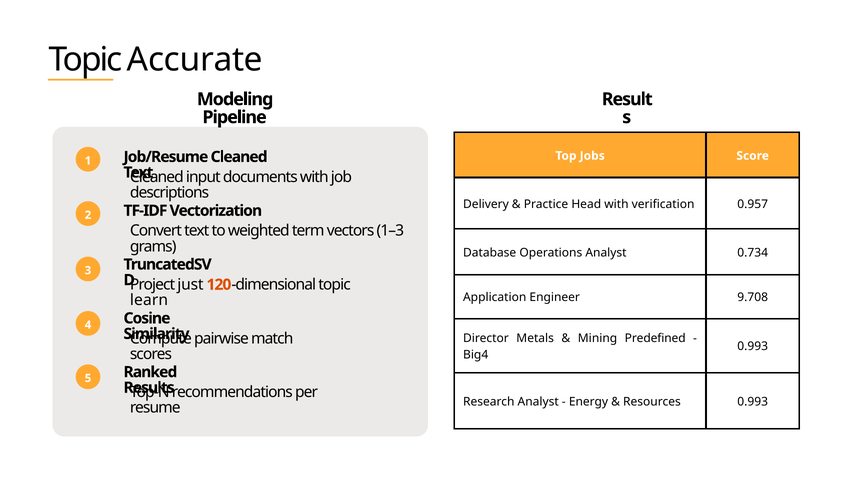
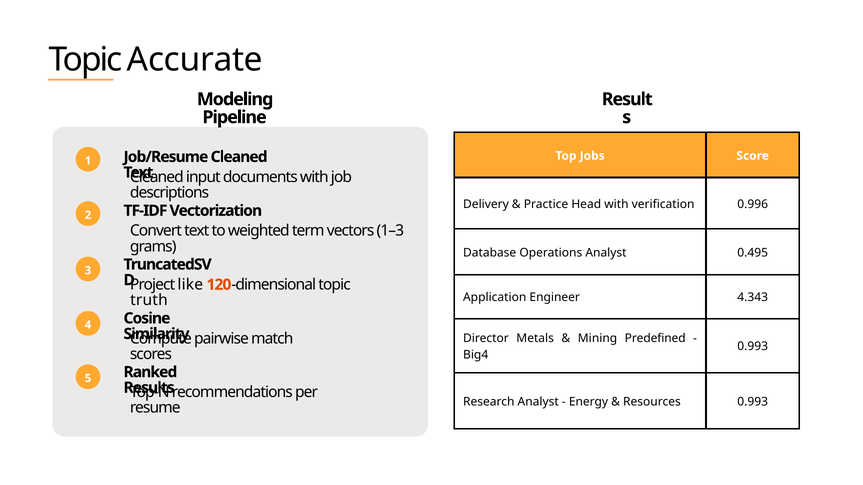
0.957: 0.957 -> 0.996
0.734: 0.734 -> 0.495
just: just -> like
9.708: 9.708 -> 4.343
learn: learn -> truth
